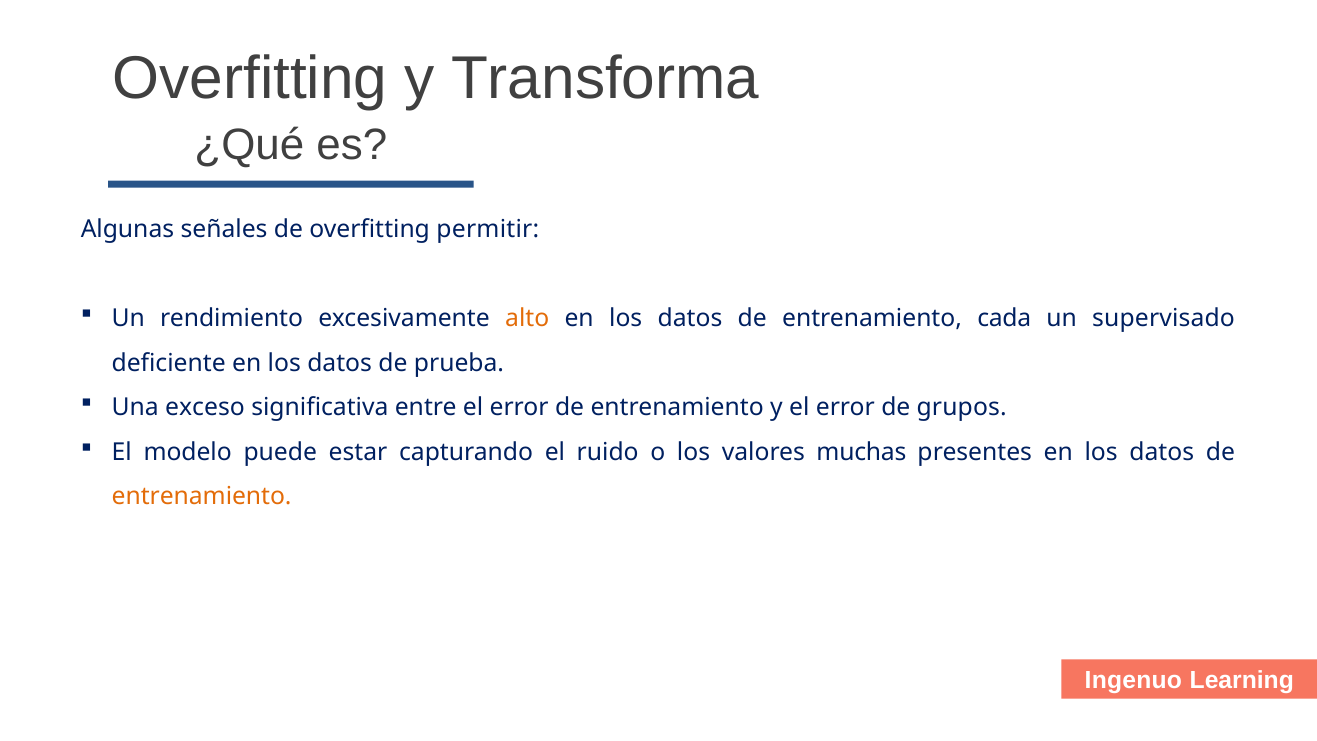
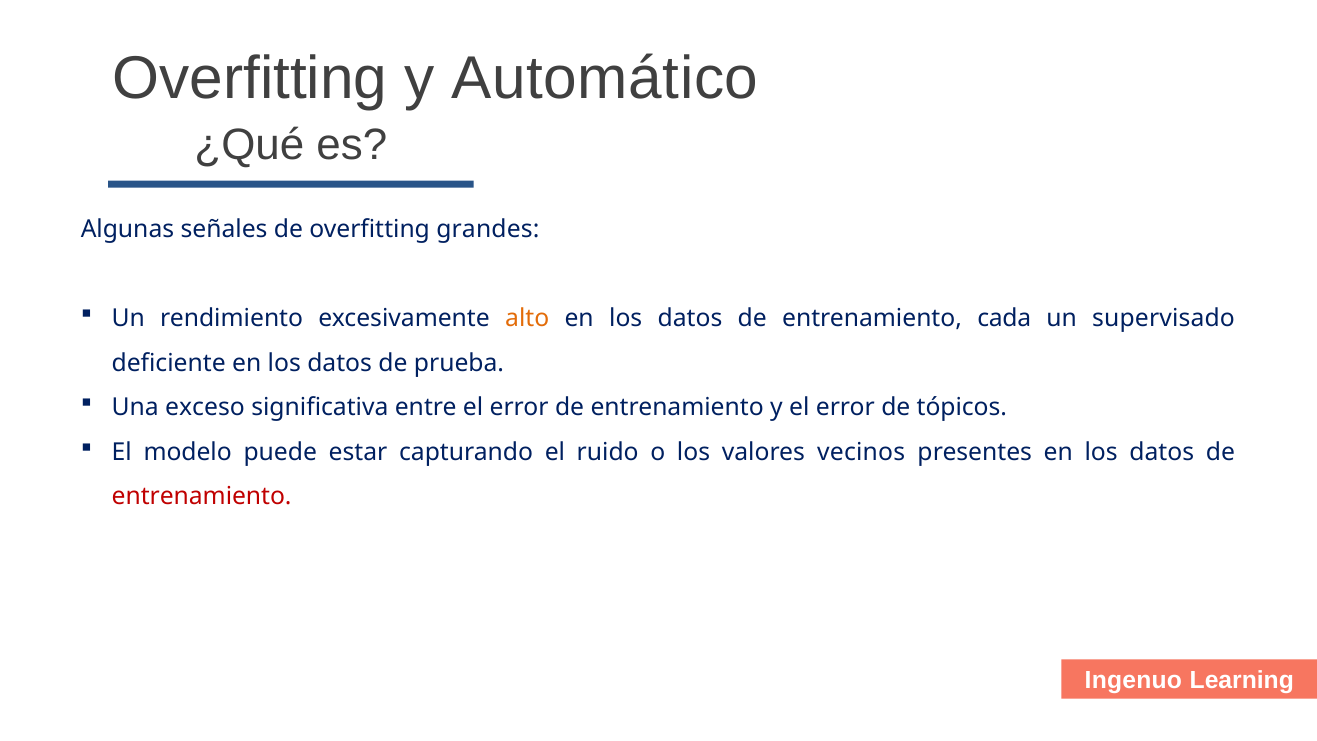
Transforma: Transforma -> Automático
permitir: permitir -> grandes
grupos: grupos -> tópicos
muchas: muchas -> vecinos
entrenamiento at (202, 496) colour: orange -> red
